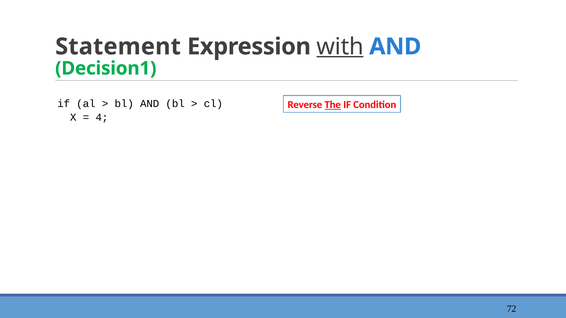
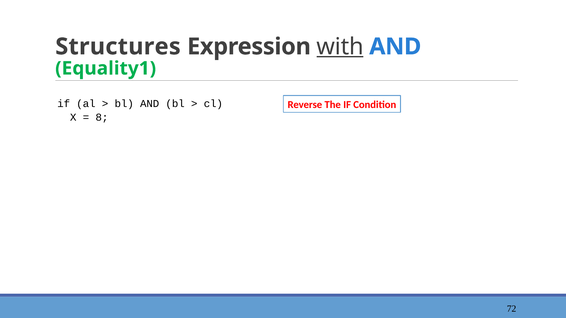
Statement: Statement -> Structures
Decision1: Decision1 -> Equality1
The underline: present -> none
4: 4 -> 8
